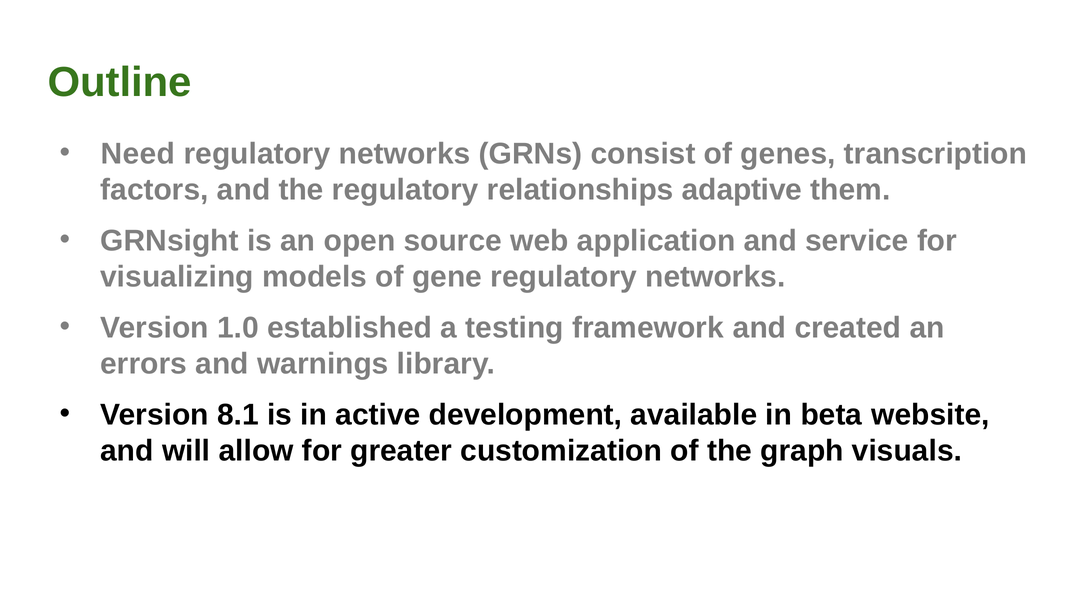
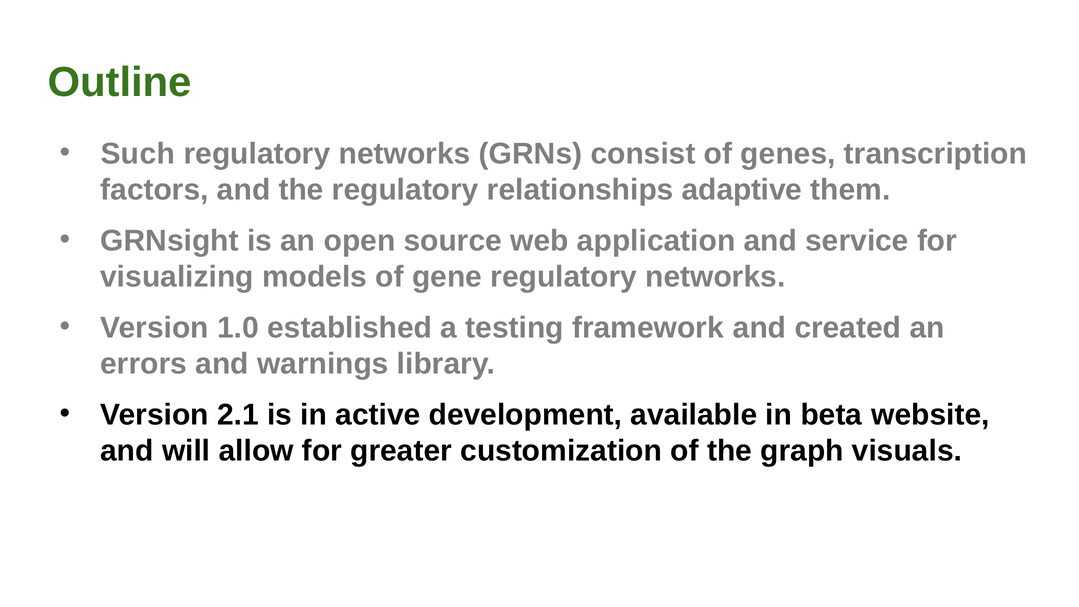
Need: Need -> Such
8.1: 8.1 -> 2.1
